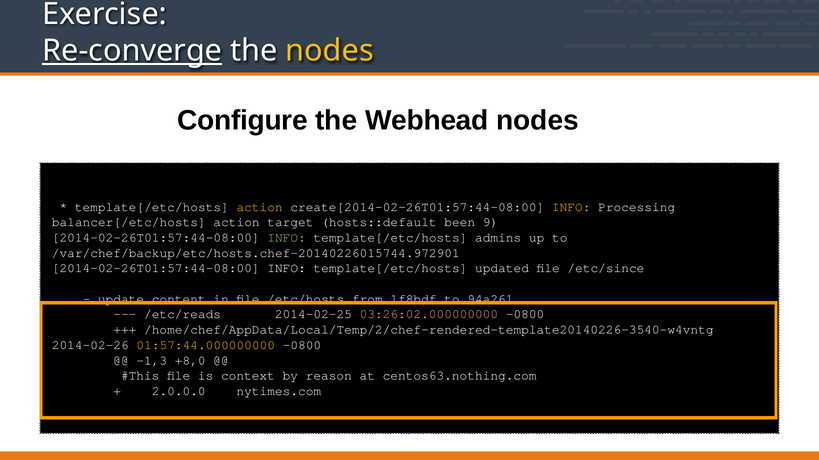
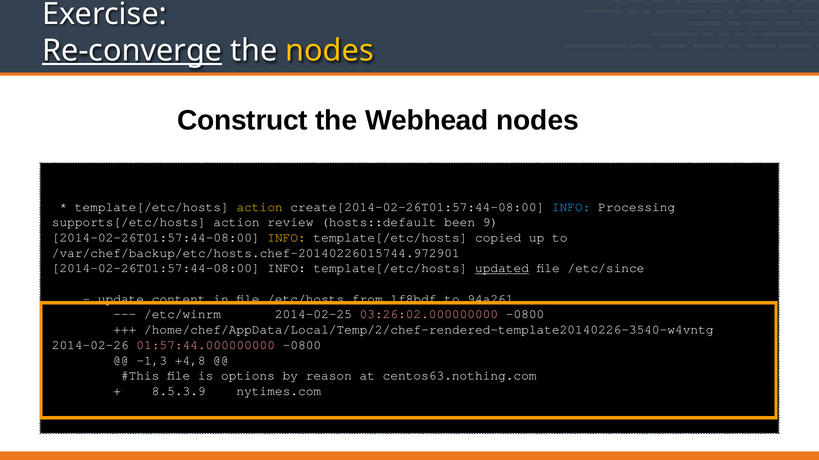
Configure: Configure -> Construct
INFO at (571, 207) colour: yellow -> light blue
balancer[/etc/hosts: balancer[/etc/hosts -> supports[/etc/hosts
target: target -> review
INFO at (287, 238) colour: light green -> yellow
admins: admins -> copied
updated underline: none -> present
/etc/reads: /etc/reads -> /etc/winrm
01:57:44.000000000 colour: yellow -> pink
+8,0: +8,0 -> +4,8
context: context -> options
2.0.0.0: 2.0.0.0 -> 8.5.3.9
